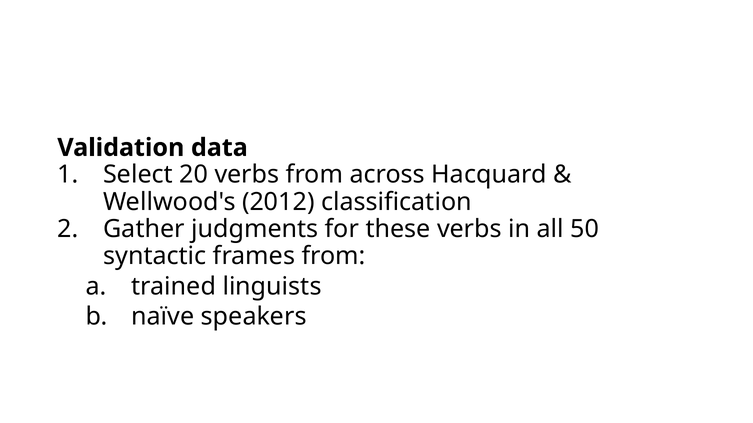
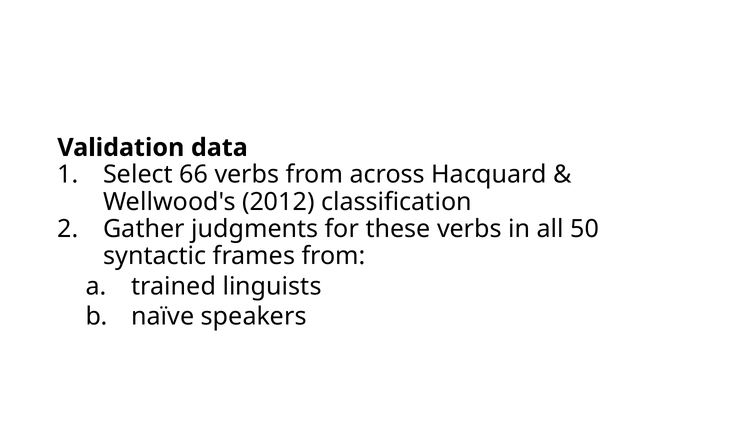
20: 20 -> 66
